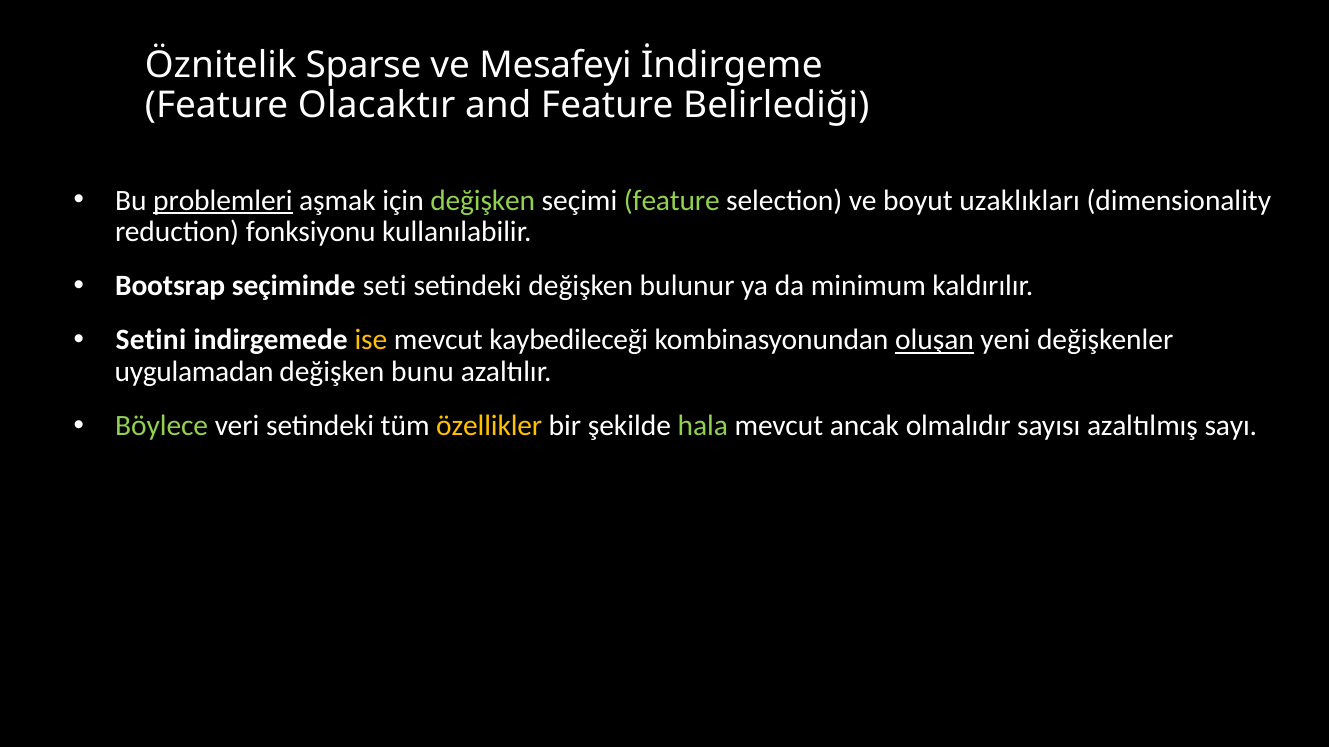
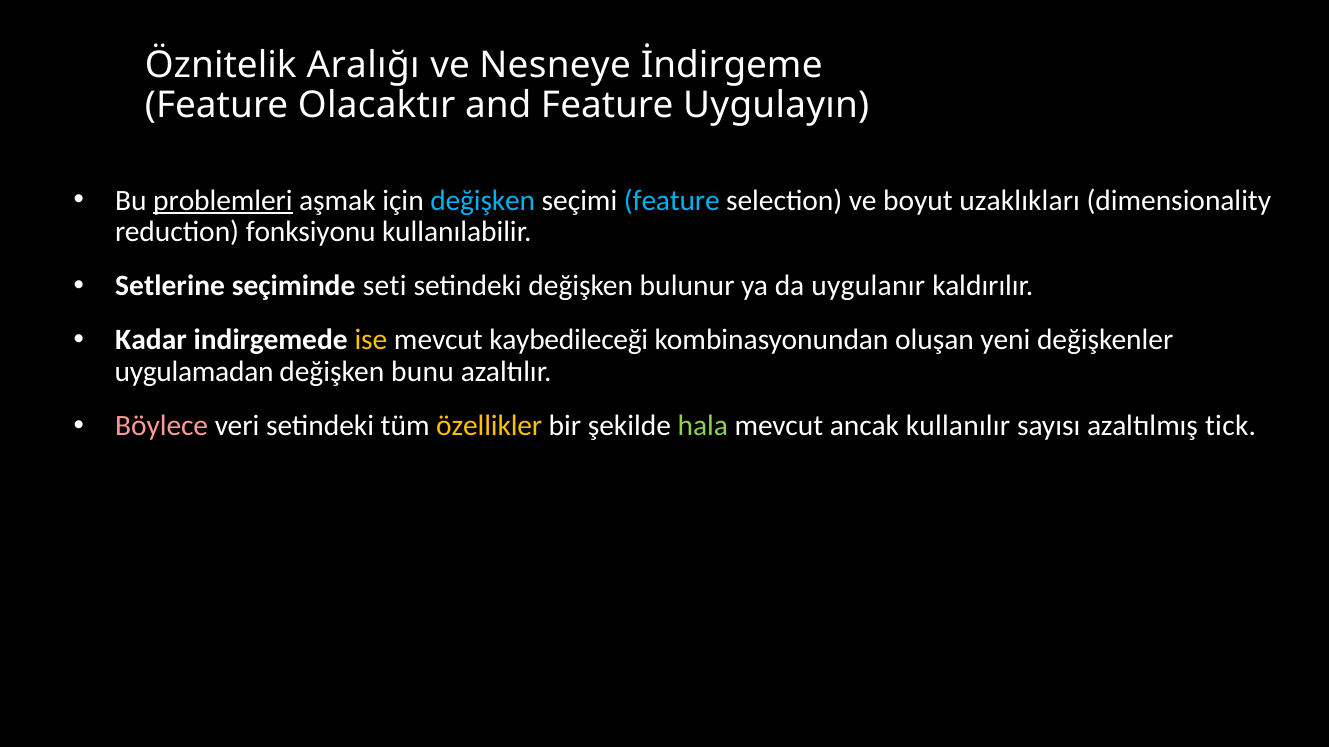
Sparse: Sparse -> Aralığı
Mesafeyi: Mesafeyi -> Nesneye
Belirlediği: Belirlediği -> Uygulayın
değişken at (483, 201) colour: light green -> light blue
feature at (672, 201) colour: light green -> light blue
Bootsrap: Bootsrap -> Setlerine
minimum: minimum -> uygulanır
Setini: Setini -> Kadar
oluşan underline: present -> none
Böylece colour: light green -> pink
olmalıdır: olmalıdır -> kullanılır
sayı: sayı -> tick
